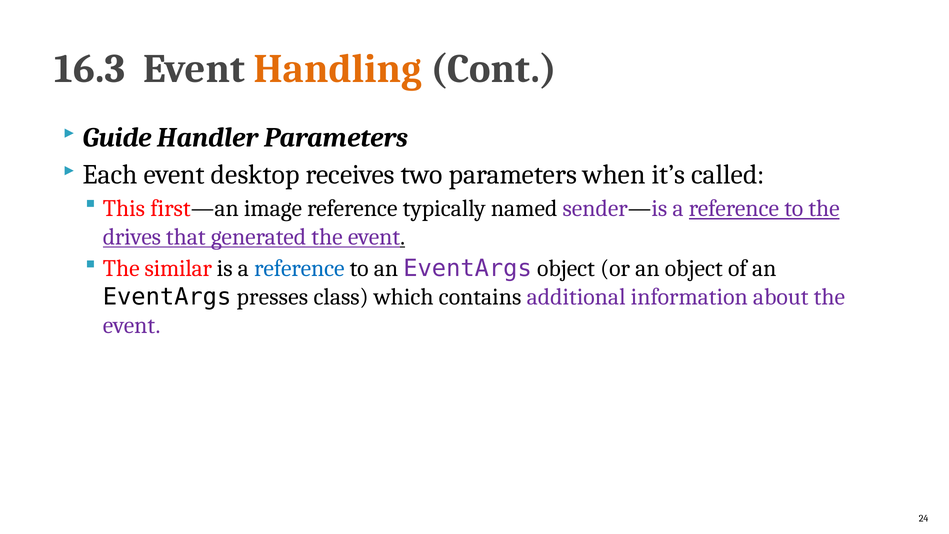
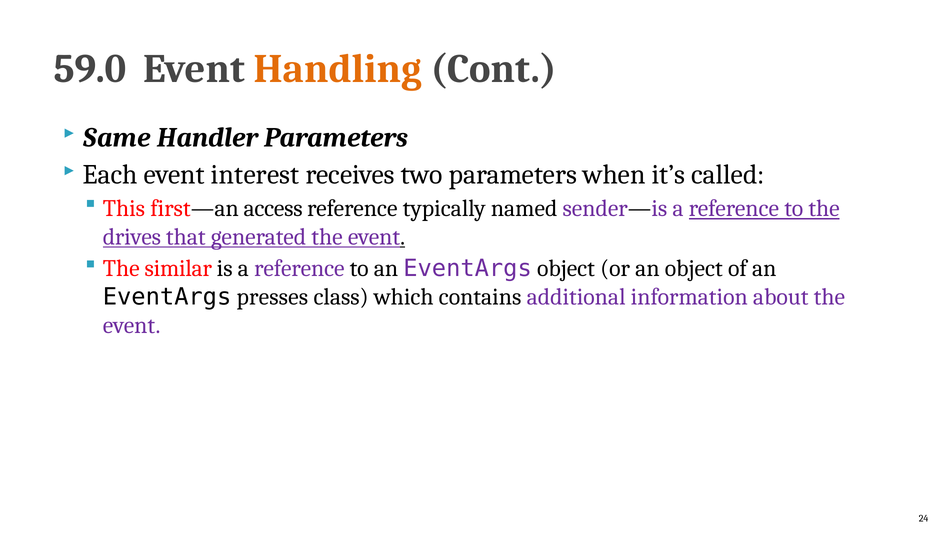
16.3: 16.3 -> 59.0
Guide: Guide -> Same
desktop: desktop -> interest
image: image -> access
reference at (299, 269) colour: blue -> purple
